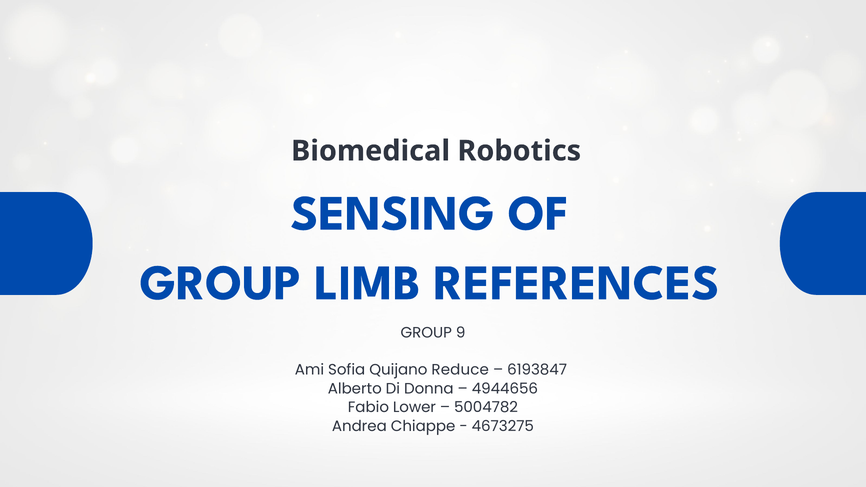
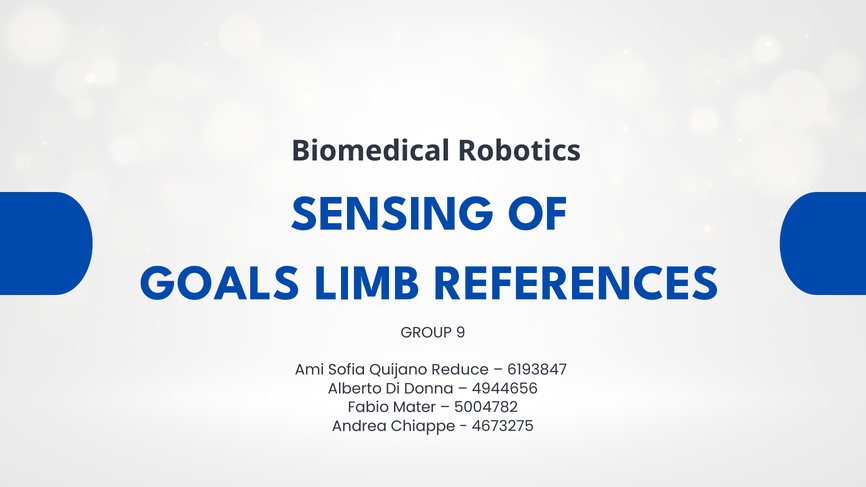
GROUP at (220, 283): GROUP -> GOALS
Lower: Lower -> Mater
